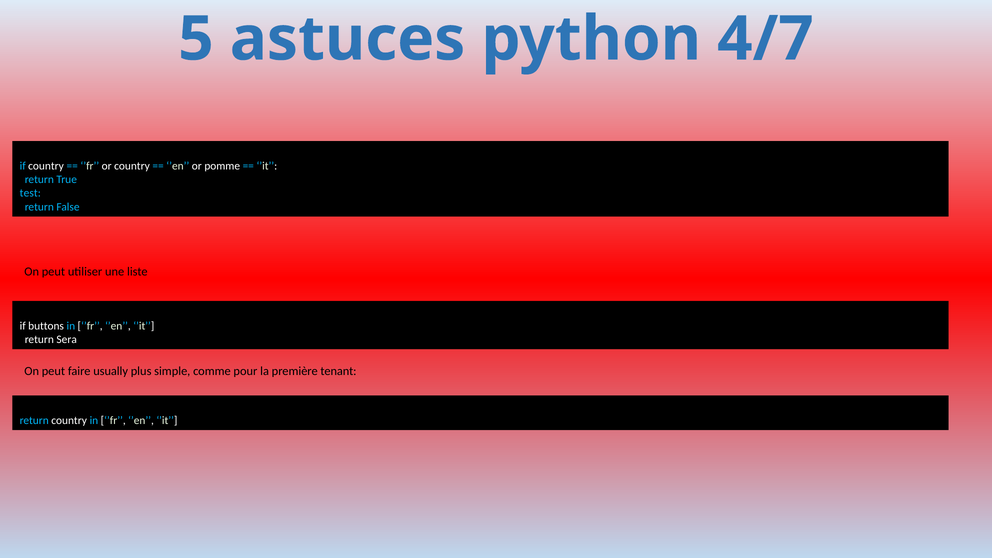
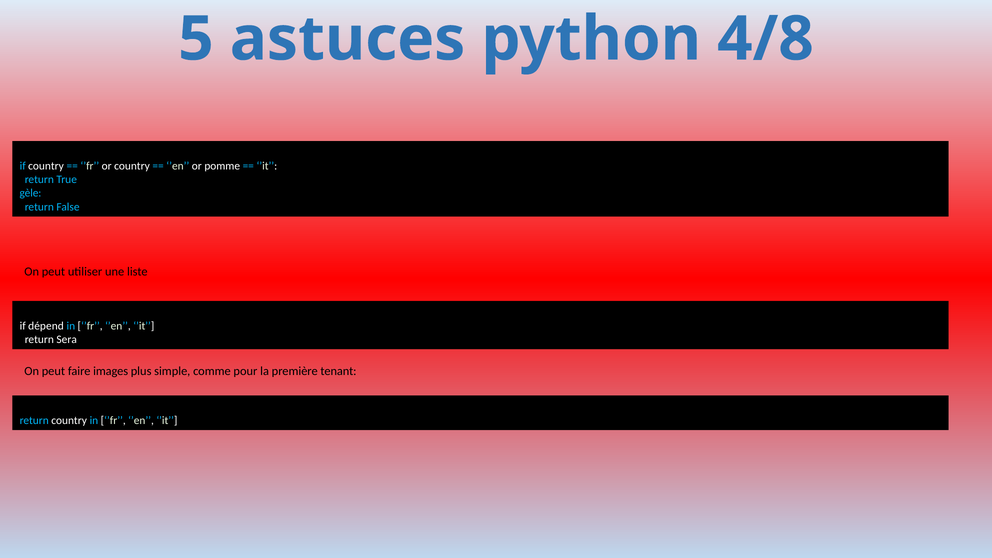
4/7: 4/7 -> 4/8
test: test -> gèle
buttons: buttons -> dépend
usually: usually -> images
